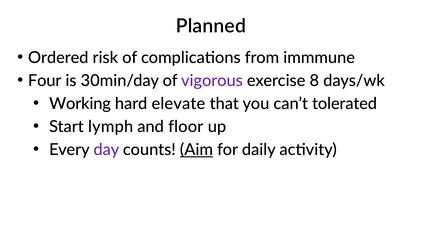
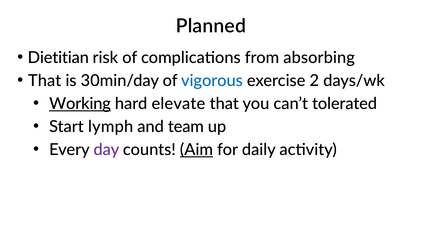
Ordered: Ordered -> Dietitian
immmune: immmune -> absorbing
Four at (45, 81): Four -> That
vigorous colour: purple -> blue
8: 8 -> 2
Working underline: none -> present
floor: floor -> team
